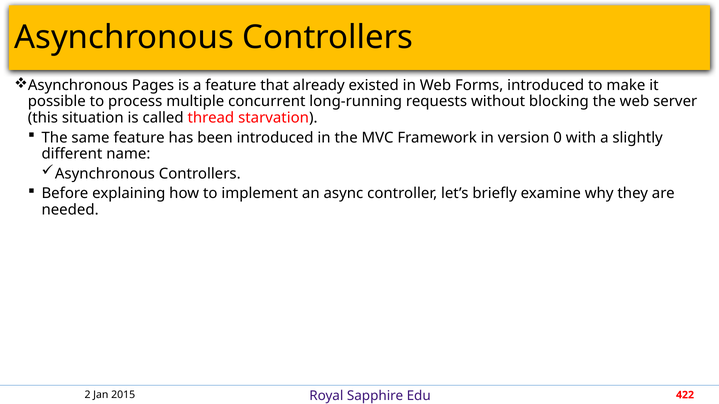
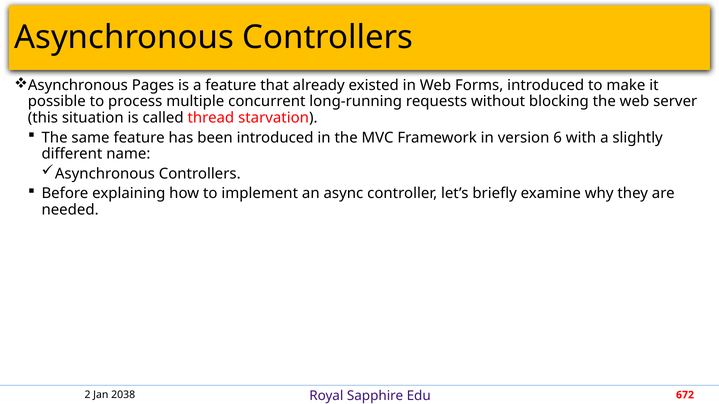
0: 0 -> 6
2015: 2015 -> 2038
422: 422 -> 672
